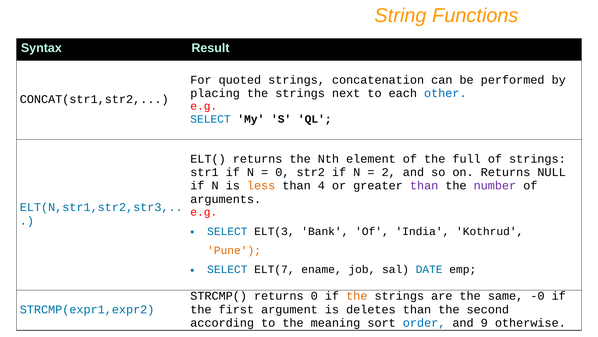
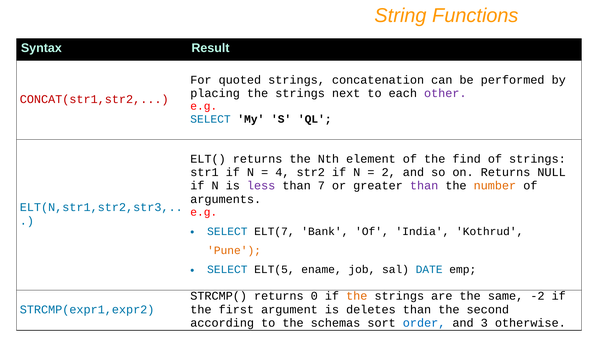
other colour: blue -> purple
CONCAT(str1,str2 colour: black -> red
full: full -> find
0 at (282, 172): 0 -> 4
less colour: orange -> purple
4: 4 -> 7
number colour: purple -> orange
ELT(3: ELT(3 -> ELT(7
ELT(7: ELT(7 -> ELT(5
-0: -0 -> -2
meaning: meaning -> schemas
9: 9 -> 3
